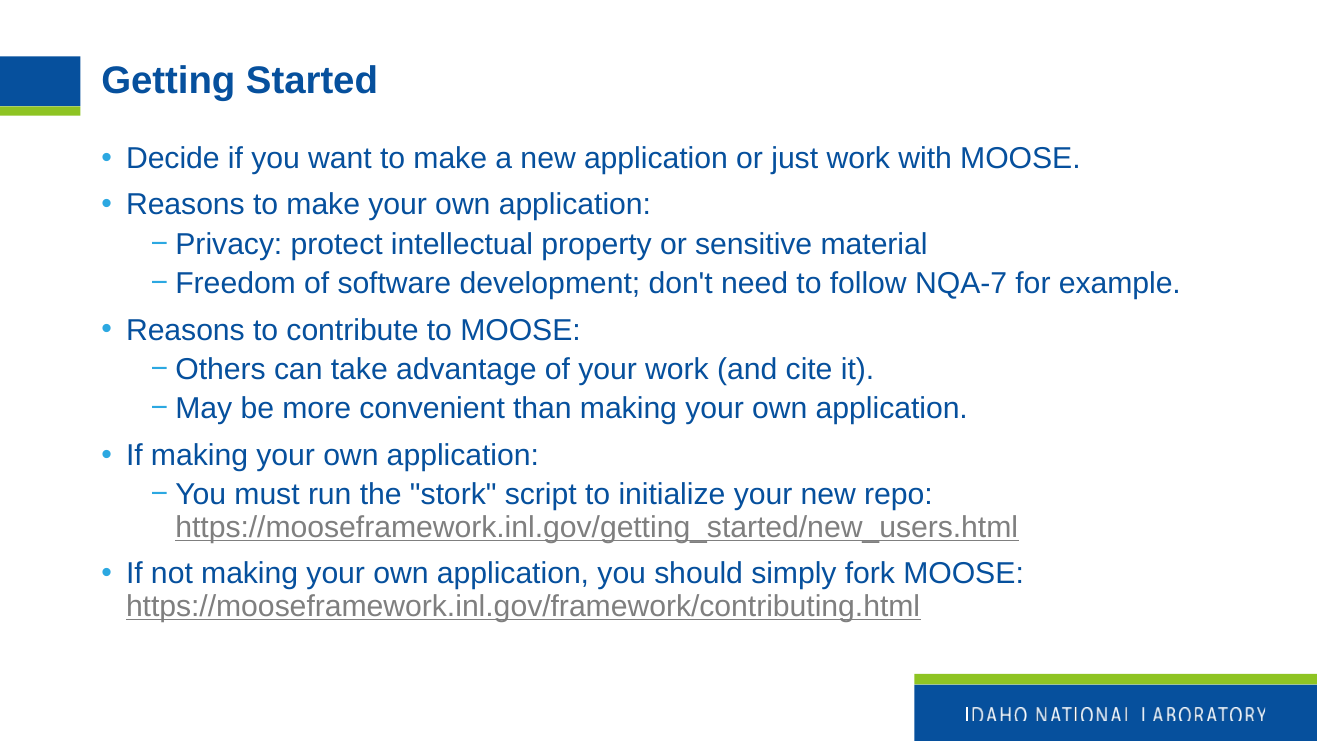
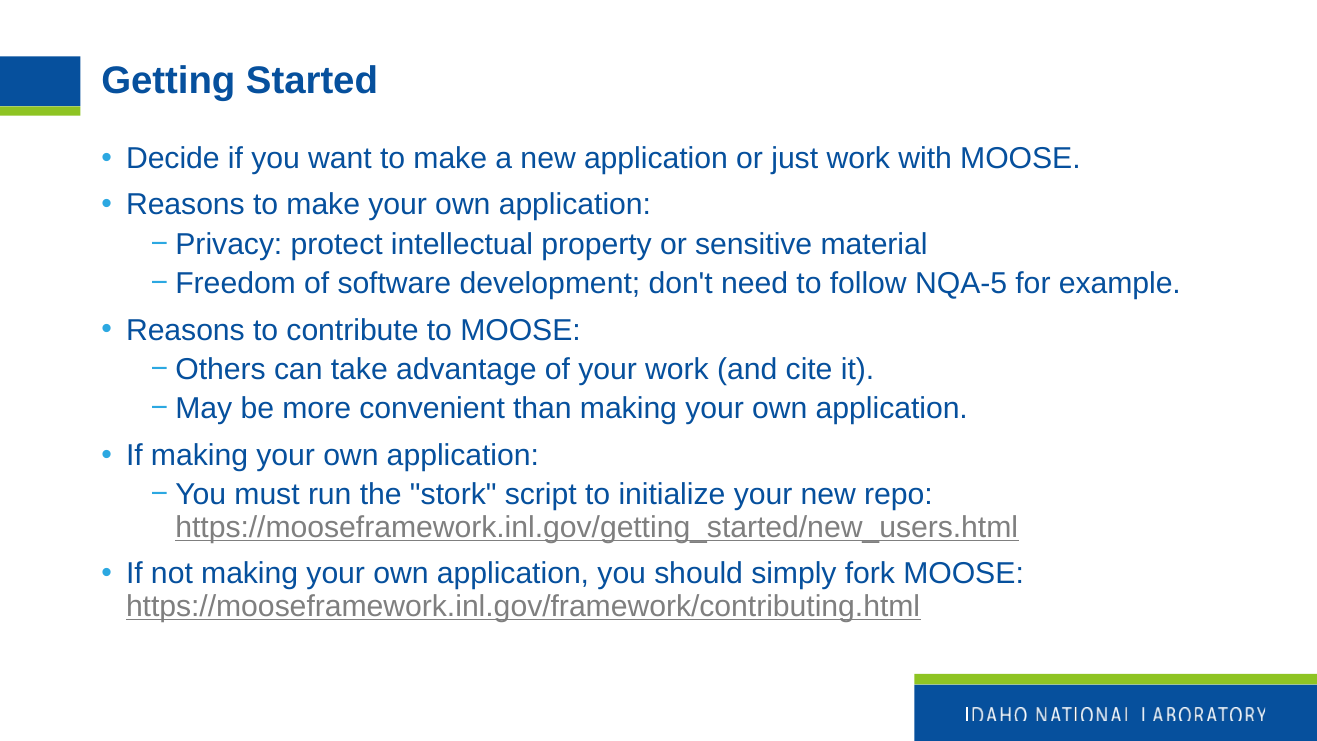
NQA-7: NQA-7 -> NQA-5
